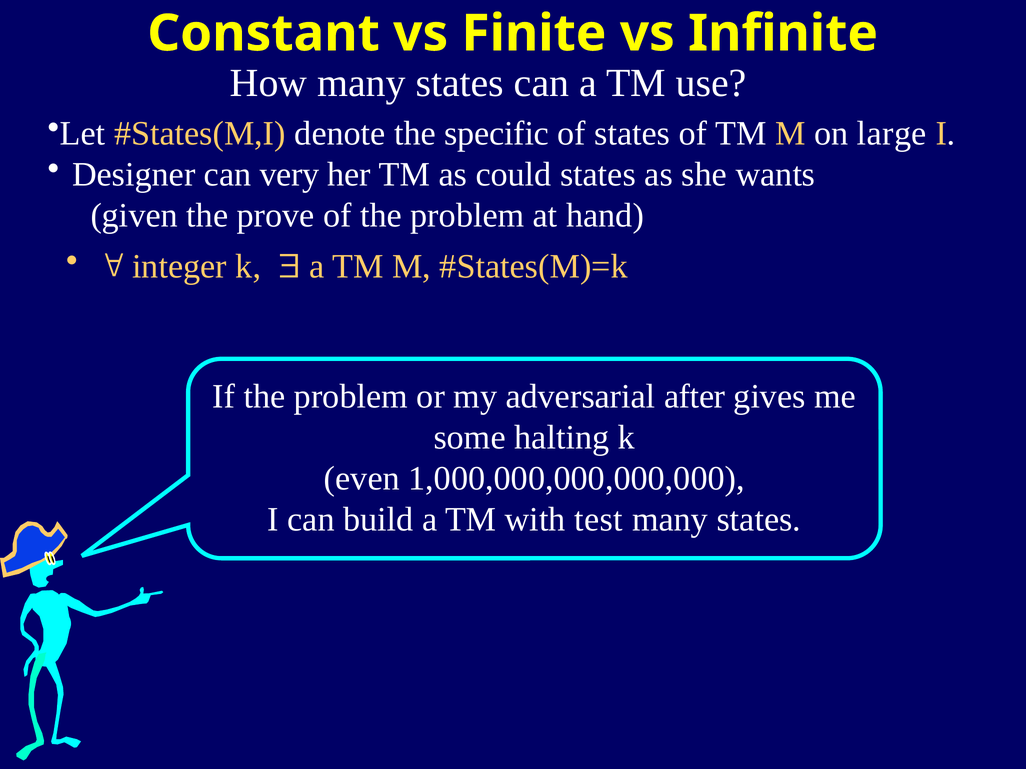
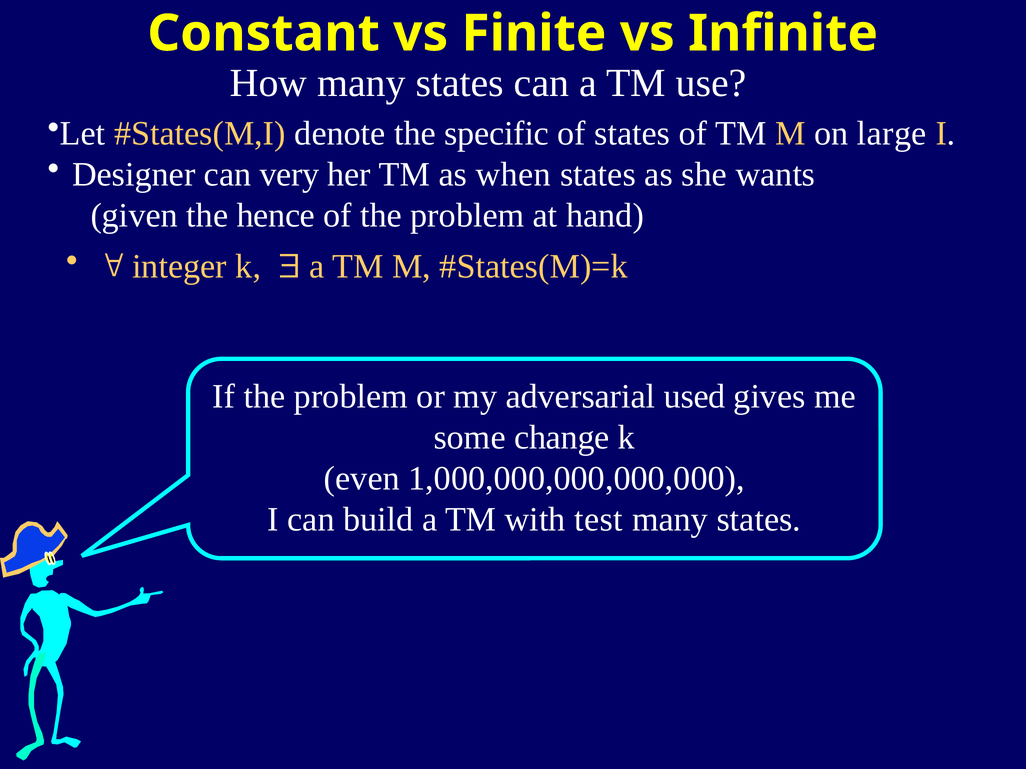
could: could -> when
prove: prove -> hence
after: after -> used
halting: halting -> change
